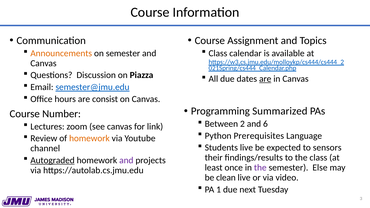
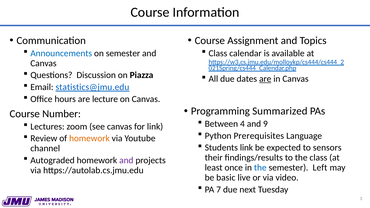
Announcements colour: orange -> blue
semester@jmu.edu: semester@jmu.edu -> statistics@jmu.edu
consist: consist -> lecture
2: 2 -> 4
6: 6 -> 9
Students live: live -> link
Autograded underline: present -> none
the at (260, 168) colour: purple -> blue
Else: Else -> Left
clean: clean -> basic
1: 1 -> 7
